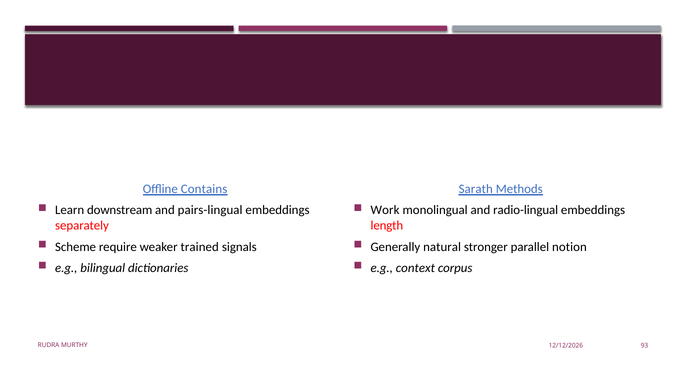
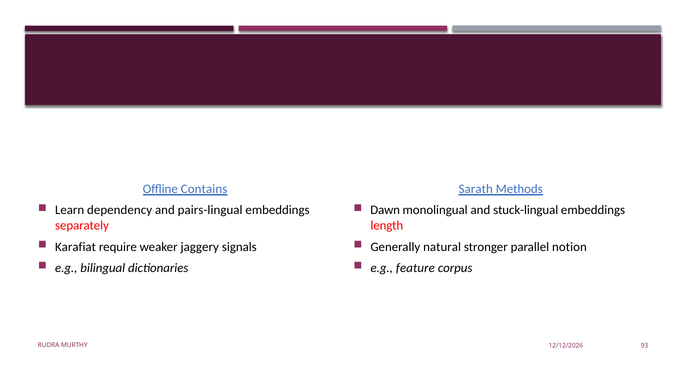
downstream: downstream -> dependency
Work: Work -> Dawn
radio-lingual: radio-lingual -> stuck-lingual
Scheme: Scheme -> Karafiat
trained: trained -> jaggery
context: context -> feature
